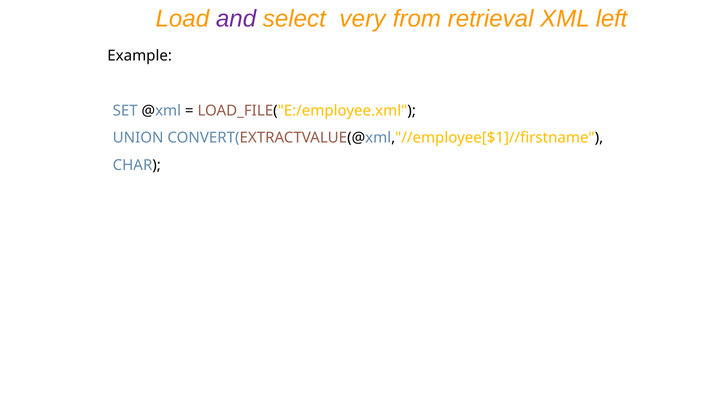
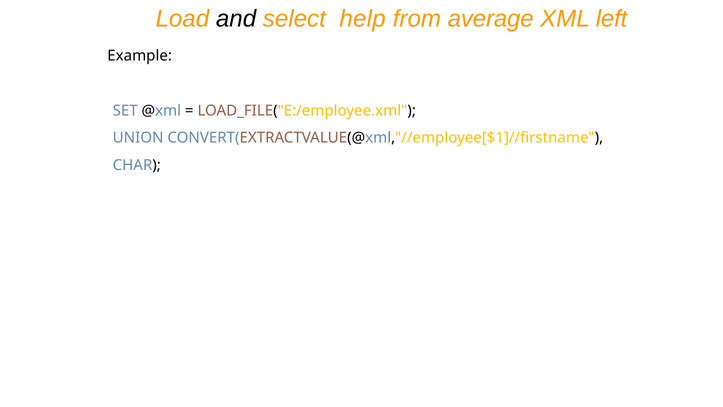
and colour: purple -> black
very: very -> help
retrieval: retrieval -> average
